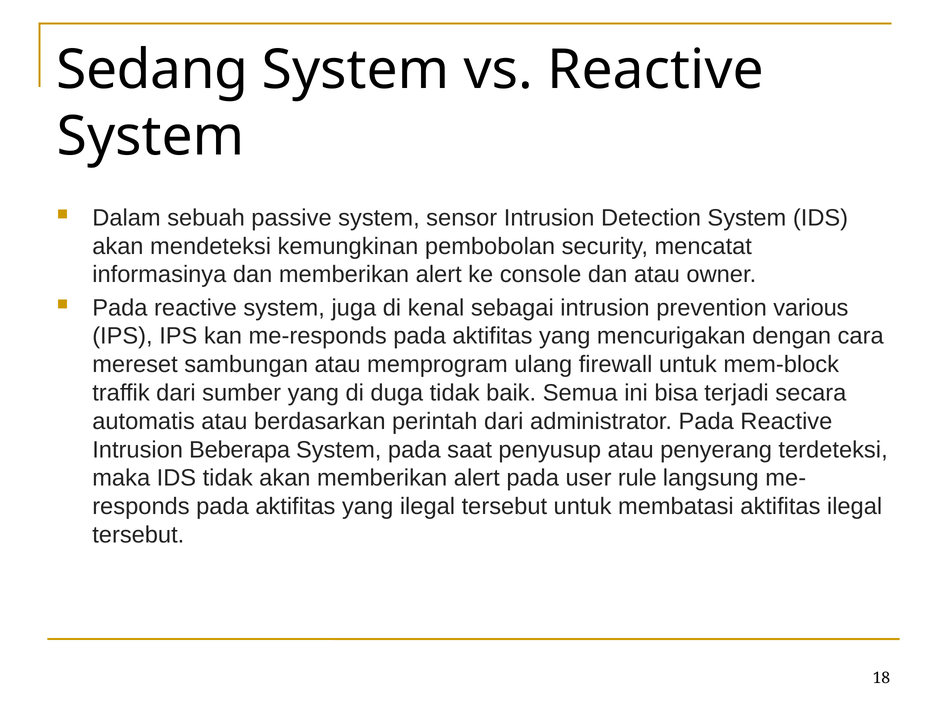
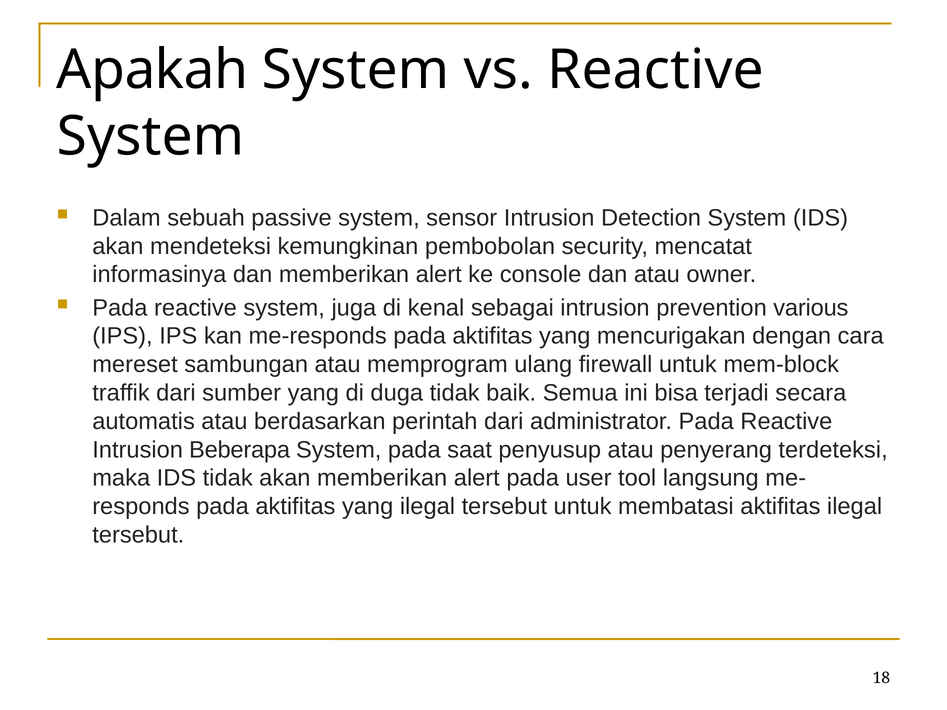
Sedang: Sedang -> Apakah
rule: rule -> tool
